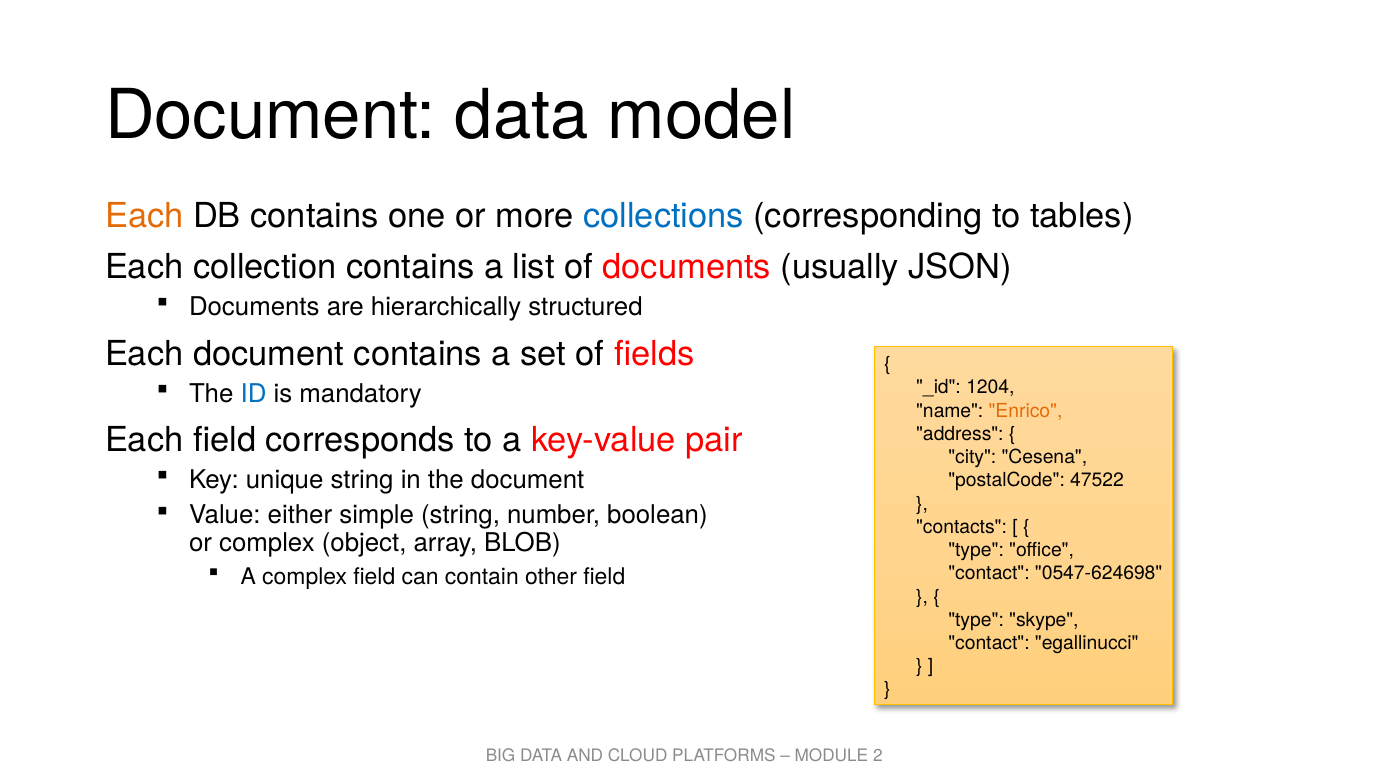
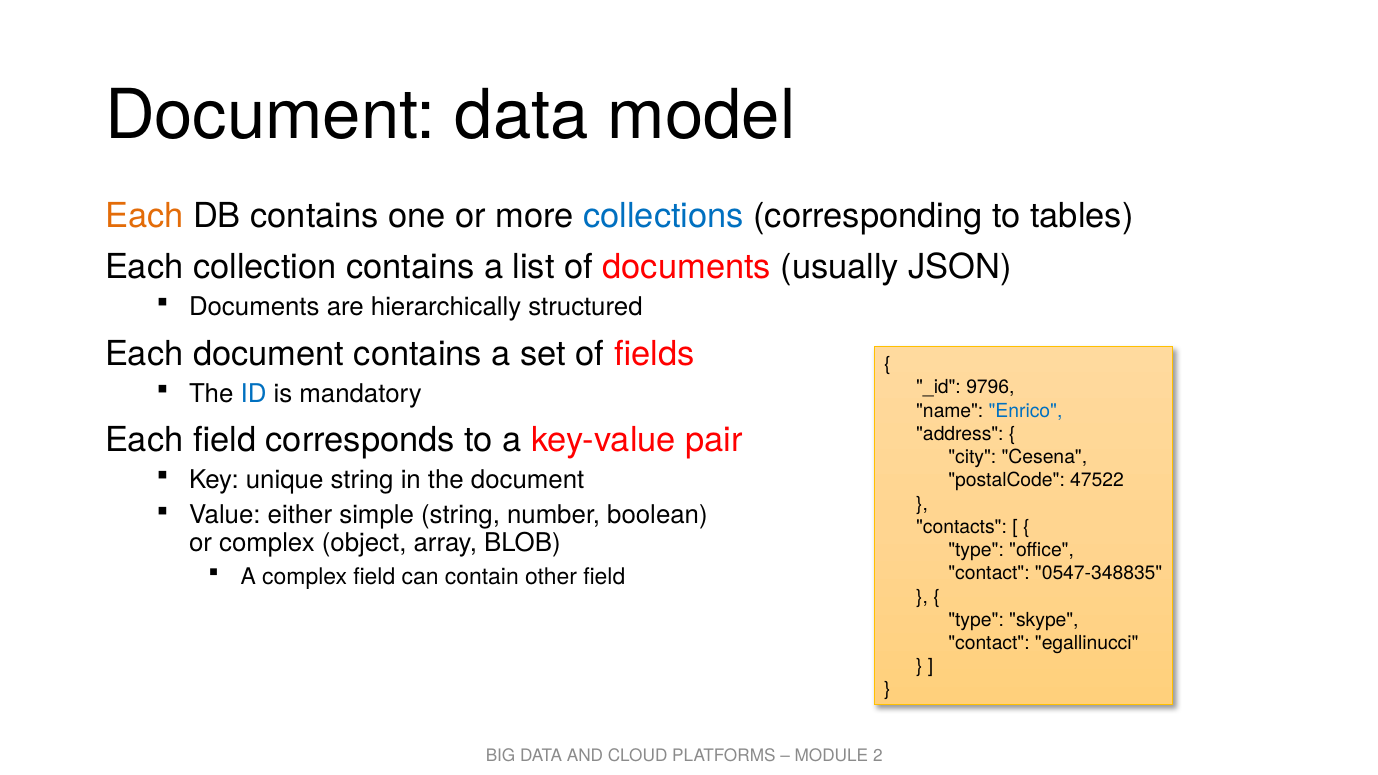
1204: 1204 -> 9796
Enrico colour: orange -> blue
0547-624698: 0547-624698 -> 0547-348835
